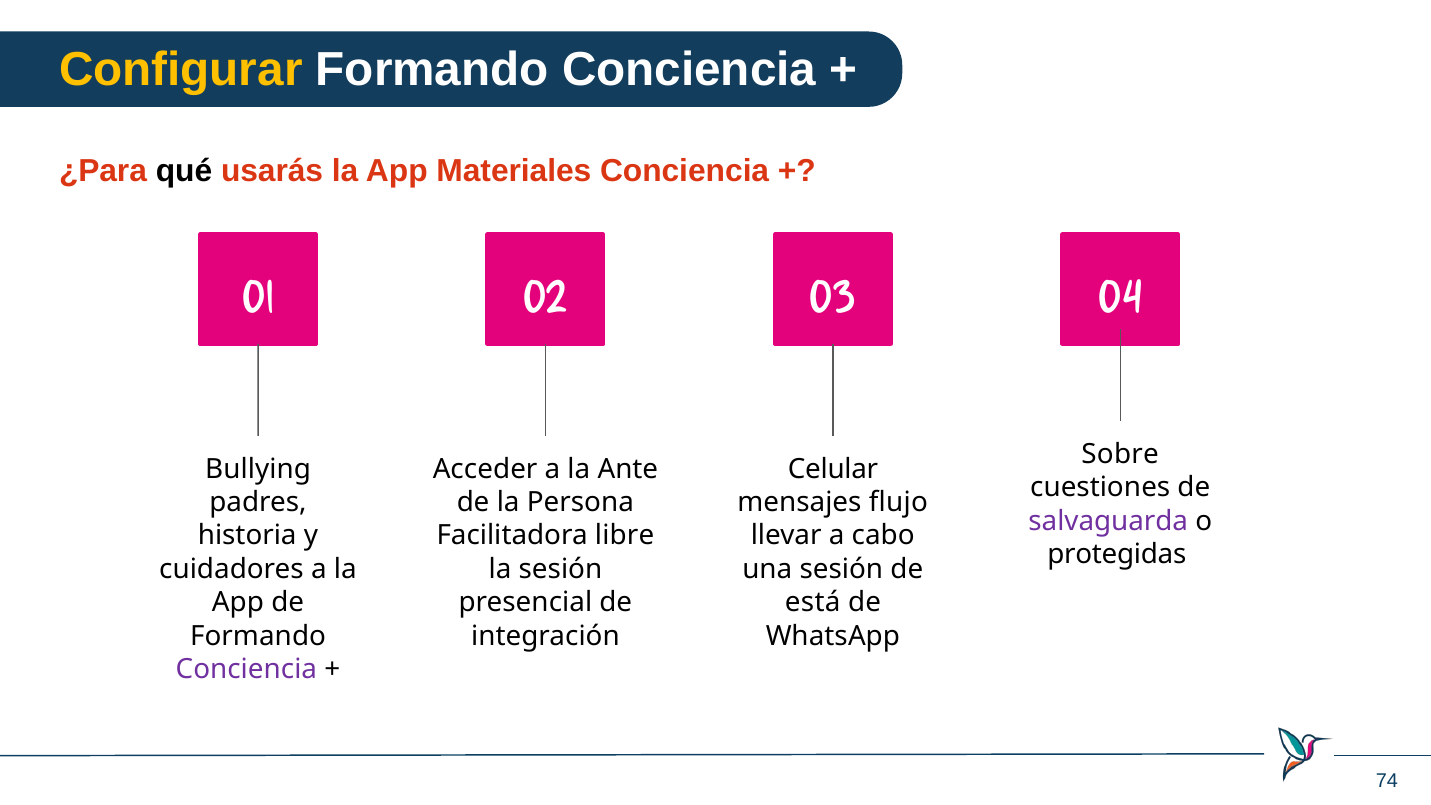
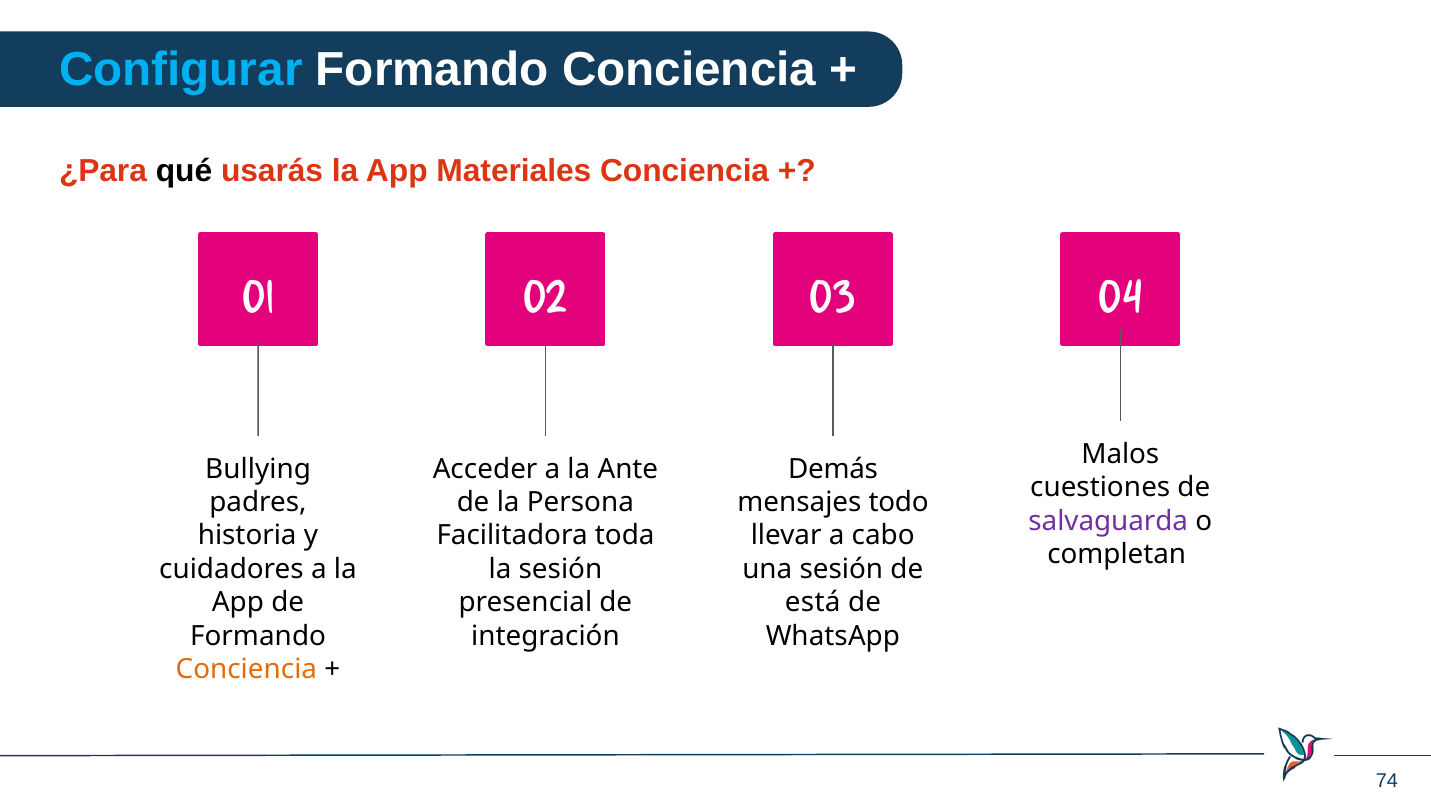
Configurar colour: yellow -> light blue
Sobre: Sobre -> Malos
Celular: Celular -> Demás
flujo: flujo -> todo
libre: libre -> toda
protegidas: protegidas -> completan
Conciencia at (246, 669) colour: purple -> orange
